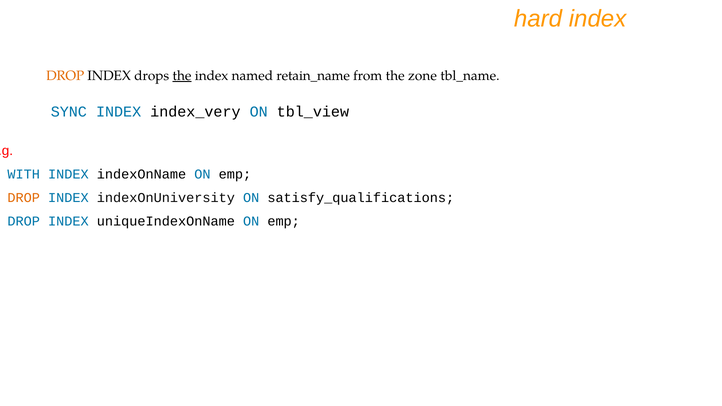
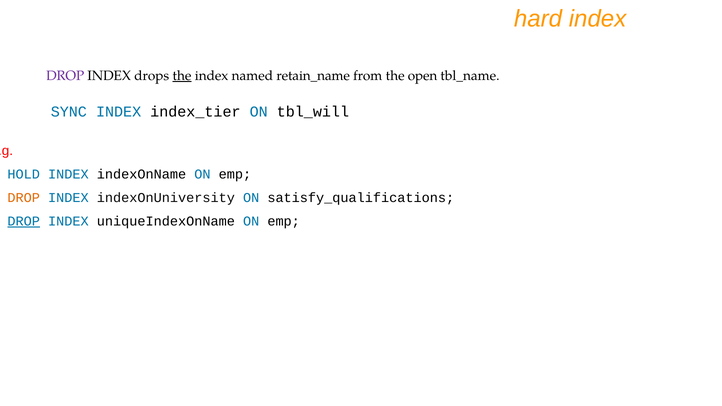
DROP at (65, 76) colour: orange -> purple
zone: zone -> open
index_very: index_very -> index_tier
tbl_view: tbl_view -> tbl_will
WITH: WITH -> HOLD
DROP at (24, 221) underline: none -> present
